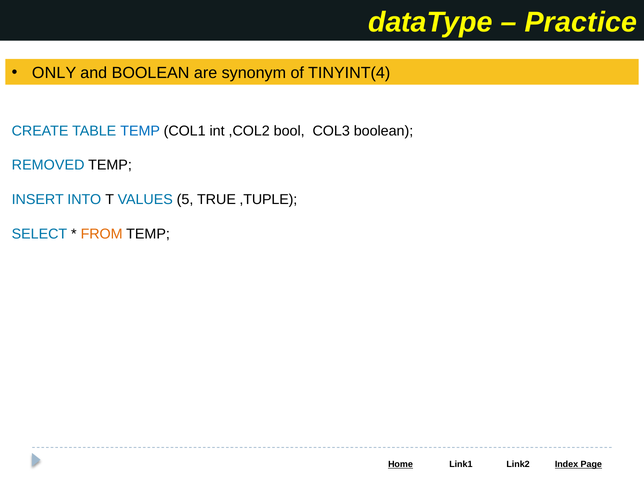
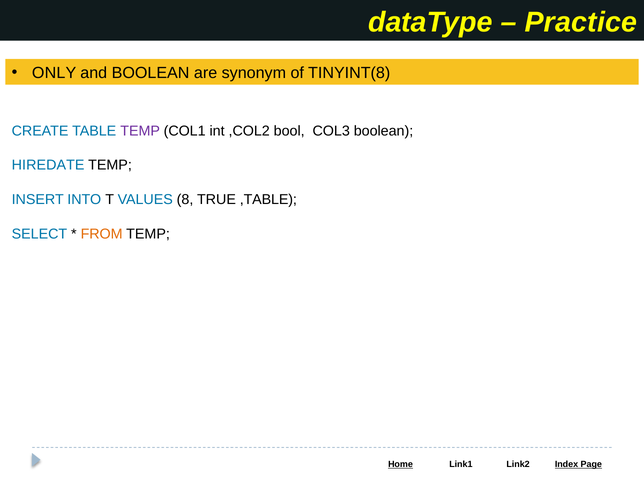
TINYINT(4: TINYINT(4 -> TINYINT(8
TEMP at (140, 131) colour: blue -> purple
REMOVED: REMOVED -> HIREDATE
5: 5 -> 8
,TUPLE: ,TUPLE -> ,TABLE
